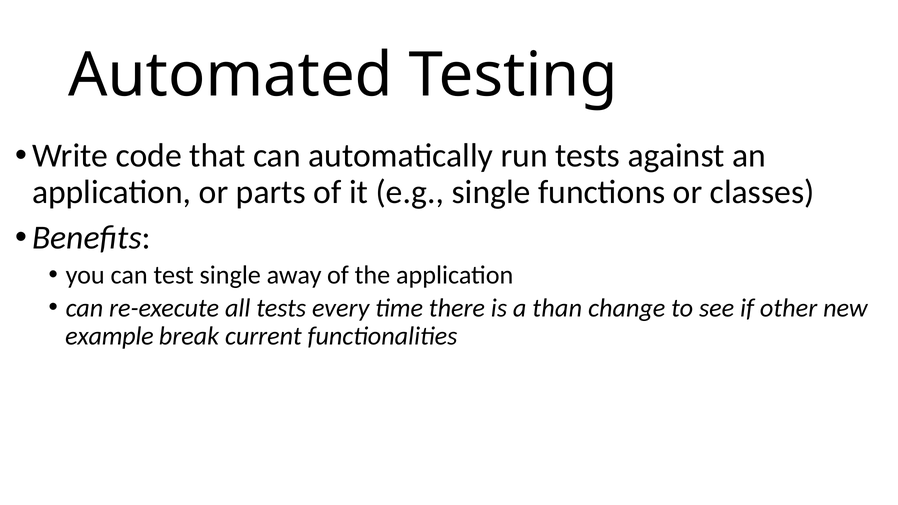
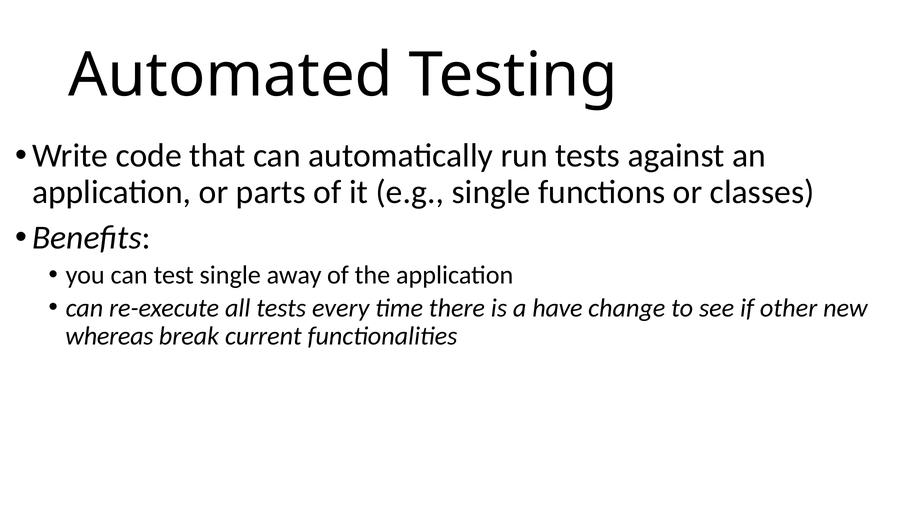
than: than -> have
example: example -> whereas
